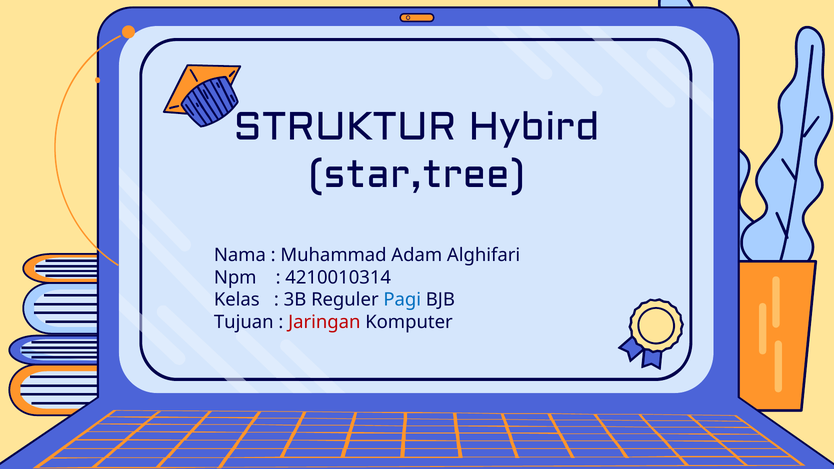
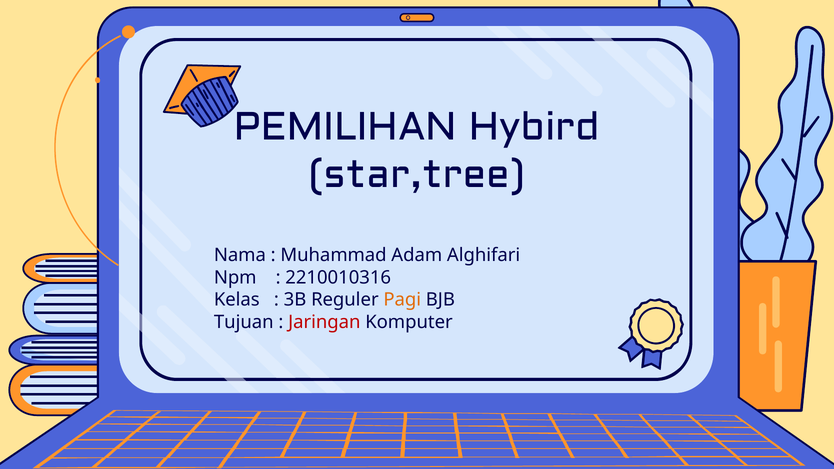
STRUKTUR: STRUKTUR -> PEMILIHAN
4210010314: 4210010314 -> 2210010316
Pagi colour: blue -> orange
